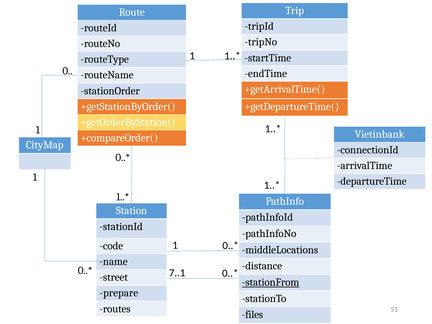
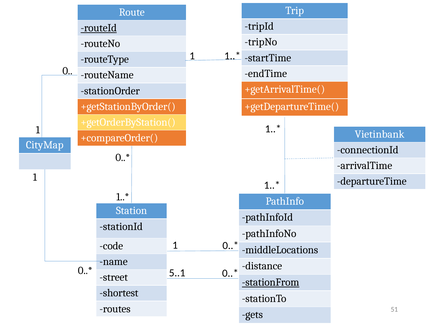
routeId underline: none -> present
7..1: 7..1 -> 5..1
prepare: prepare -> shortest
files: files -> gets
